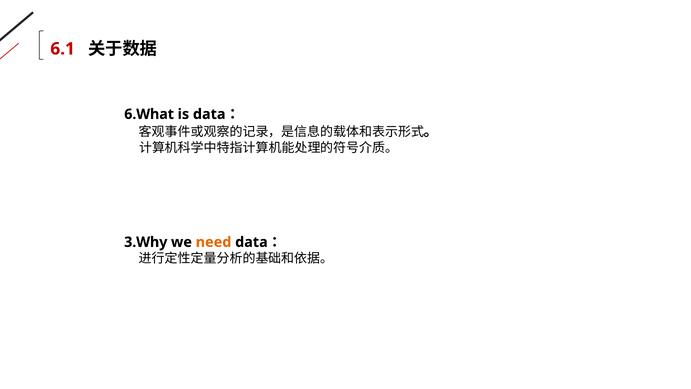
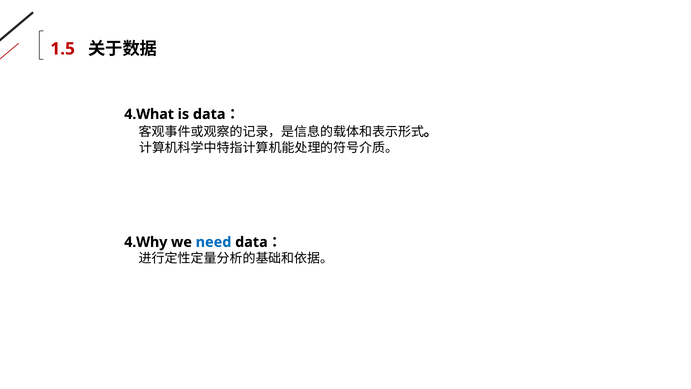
6.1: 6.1 -> 1.5
6.What: 6.What -> 4.What
3.Why: 3.Why -> 4.Why
need colour: orange -> blue
